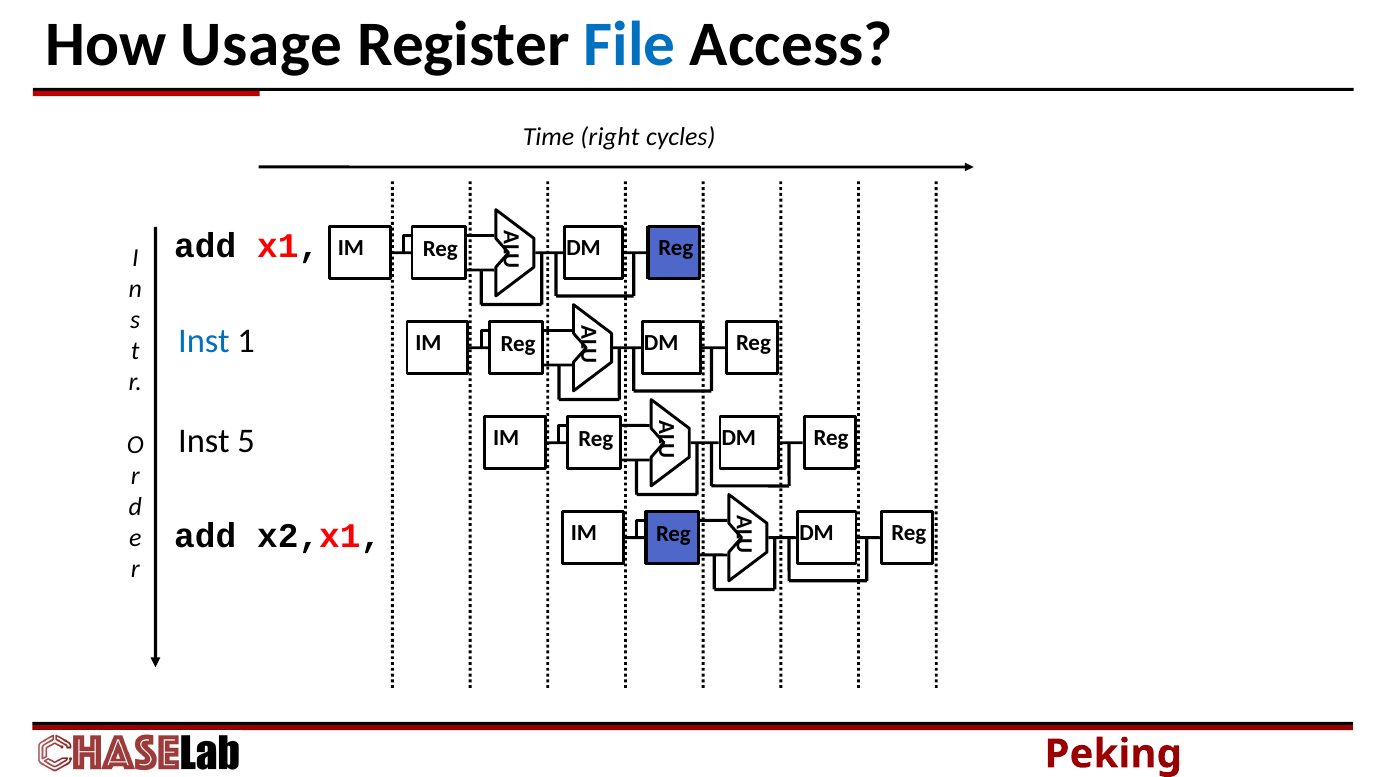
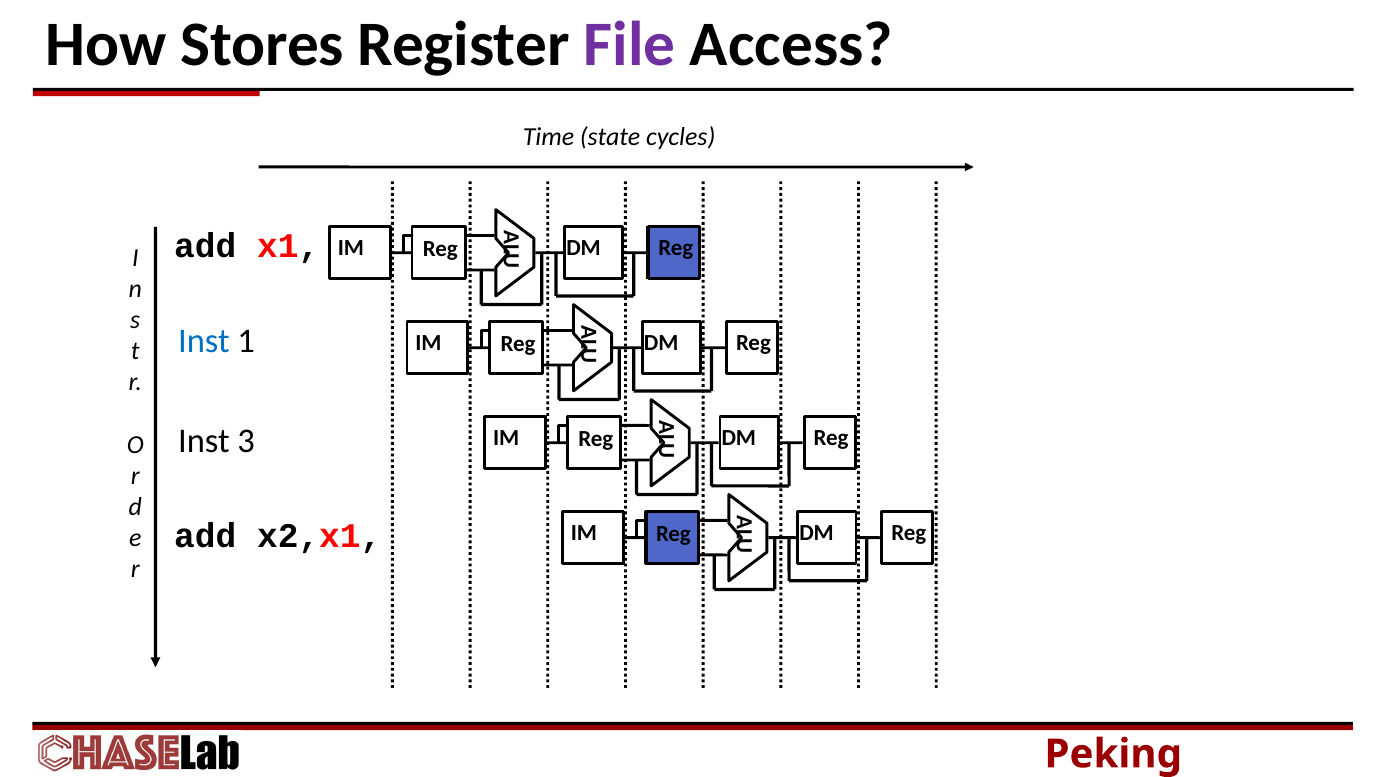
Usage: Usage -> Stores
File colour: blue -> purple
right: right -> state
5: 5 -> 3
